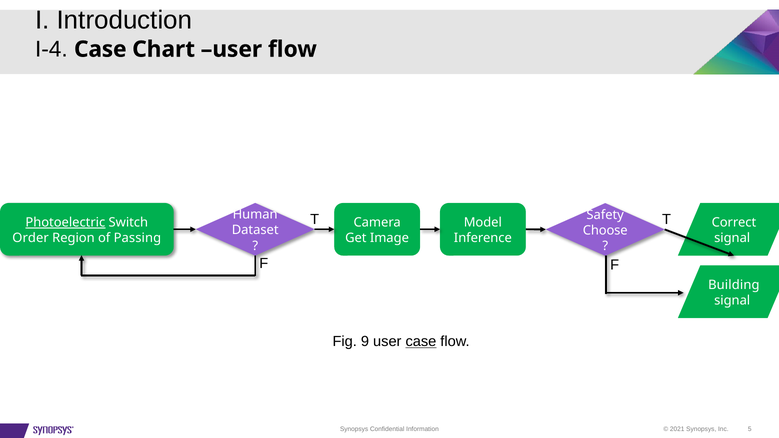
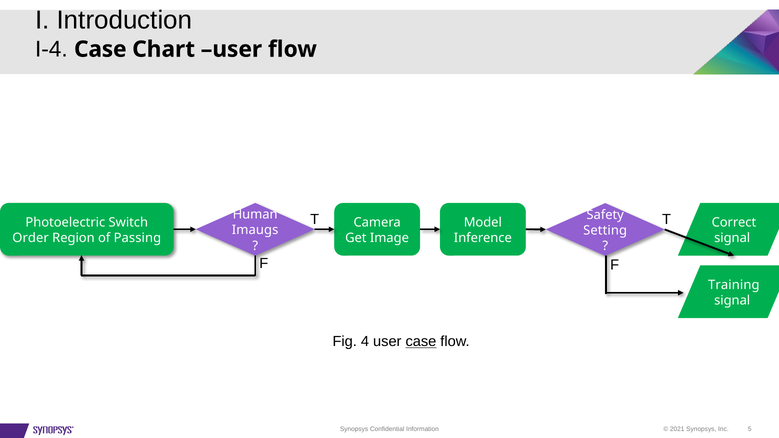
Photoelectric underline: present -> none
Dataset: Dataset -> Imaugs
Choose: Choose -> Setting
Building: Building -> Training
9: 9 -> 4
